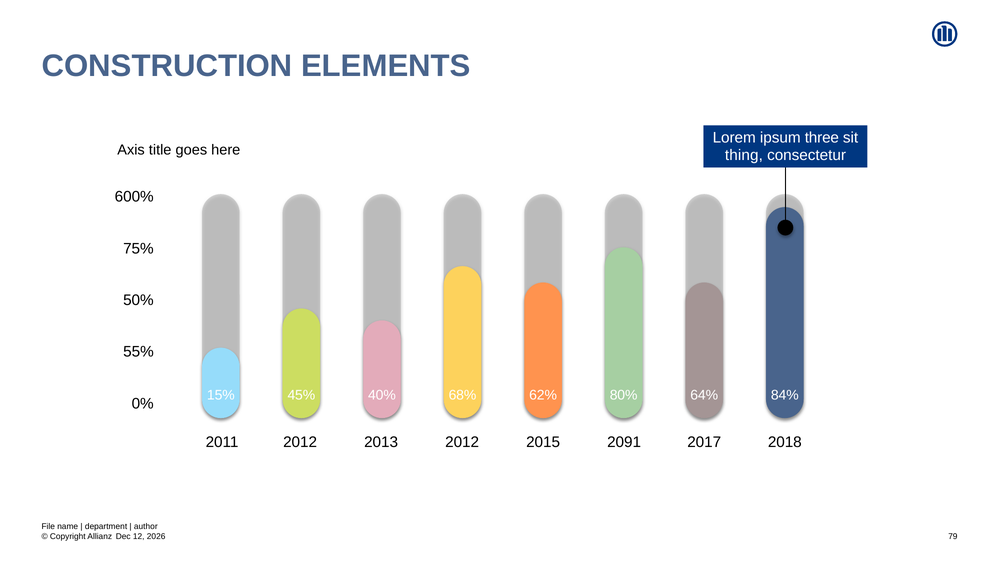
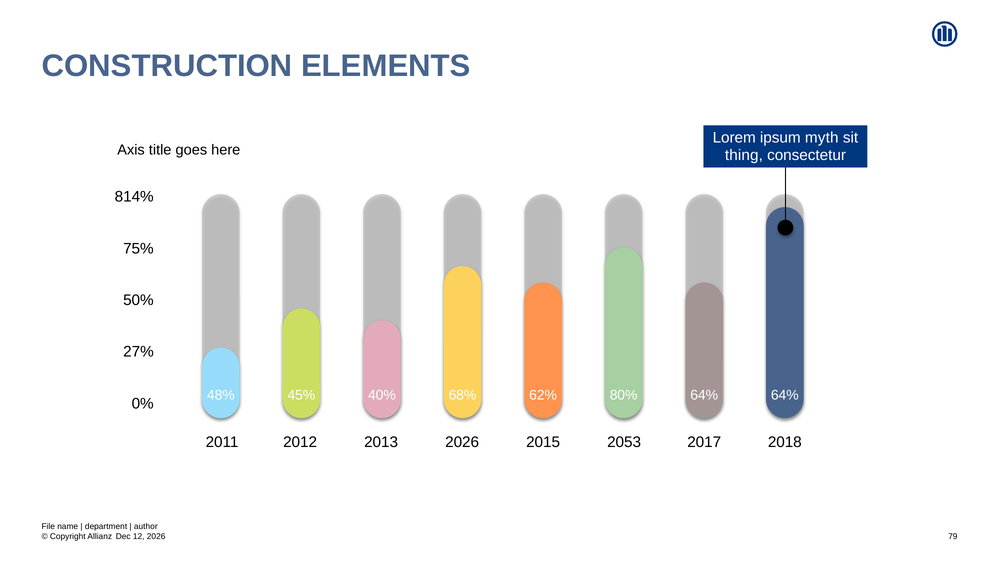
three: three -> myth
600%: 600% -> 814%
55%: 55% -> 27%
15%: 15% -> 48%
64% 84%: 84% -> 64%
2012 at (462, 443): 2012 -> 2026
2091: 2091 -> 2053
